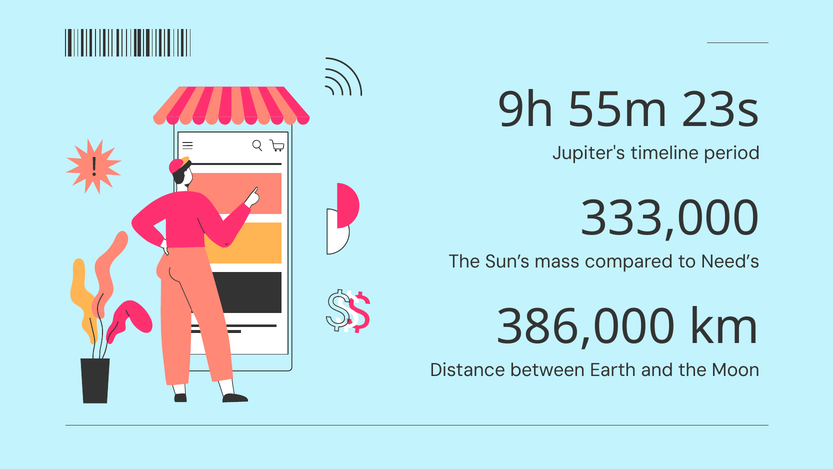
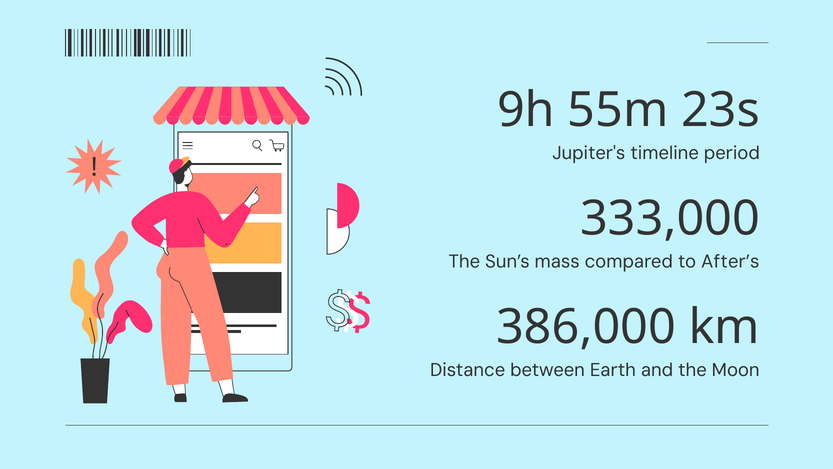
Need’s: Need’s -> After’s
